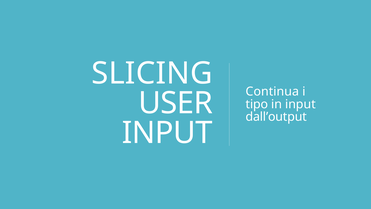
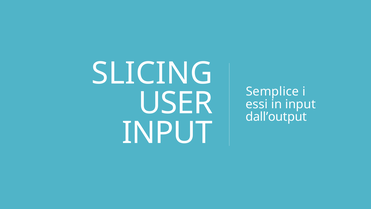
Continua: Continua -> Semplice
tipo: tipo -> essi
